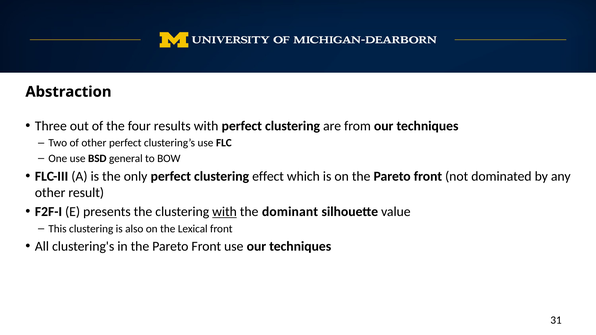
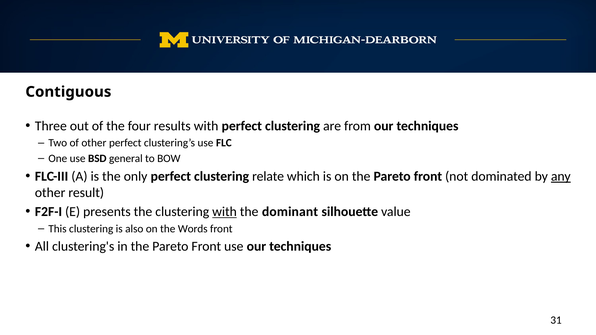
Abstraction: Abstraction -> Contiguous
effect: effect -> relate
any underline: none -> present
Lexical: Lexical -> Words
